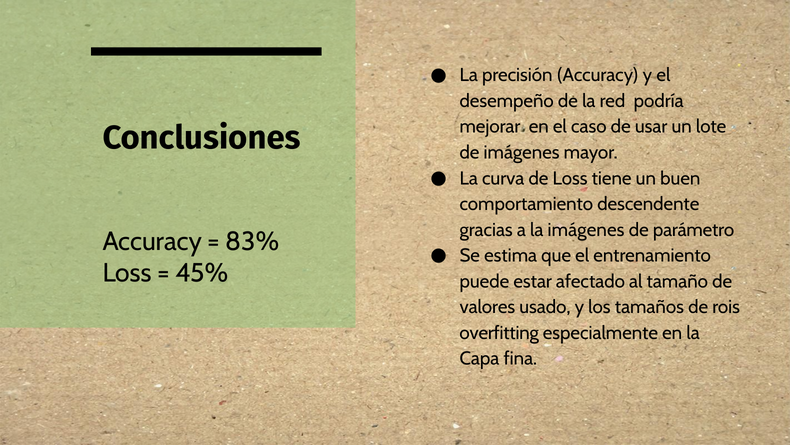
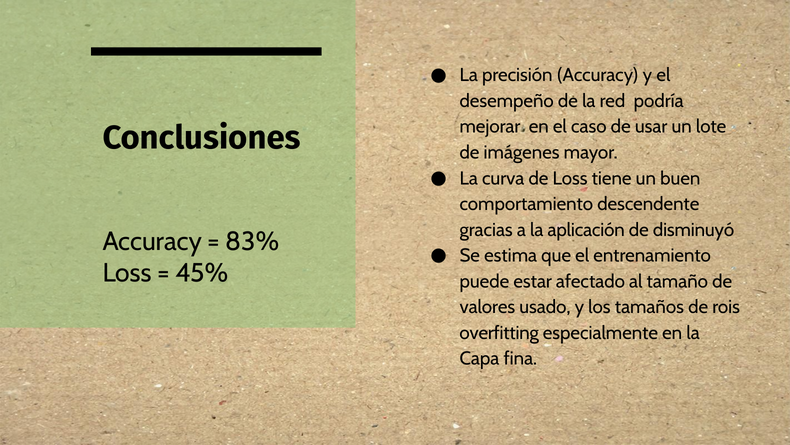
la imágenes: imágenes -> aplicación
parámetro: parámetro -> disminuyó
